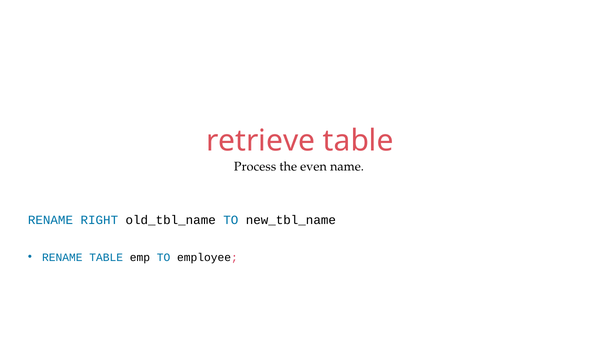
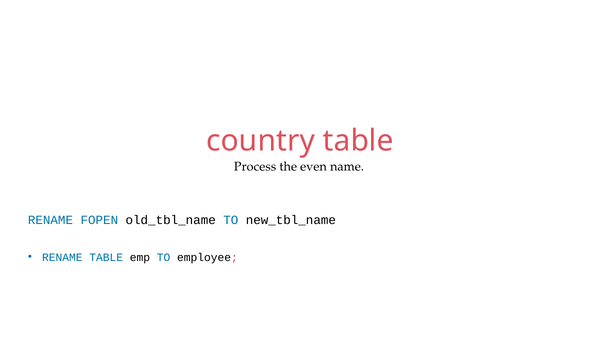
retrieve: retrieve -> country
RIGHT: RIGHT -> FOPEN
